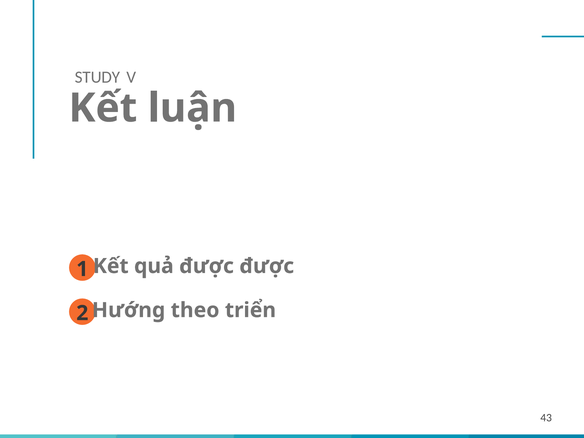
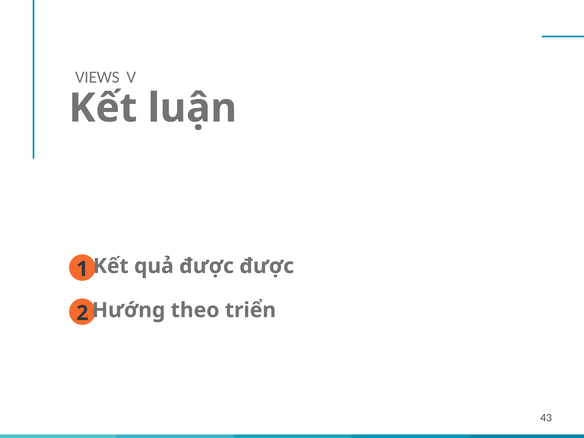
STUDY: STUDY -> VIEWS
